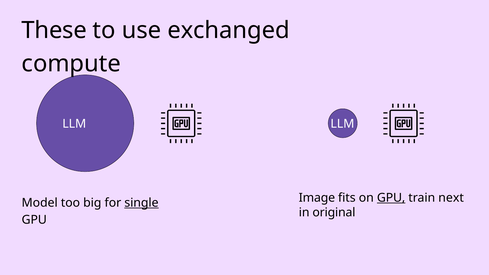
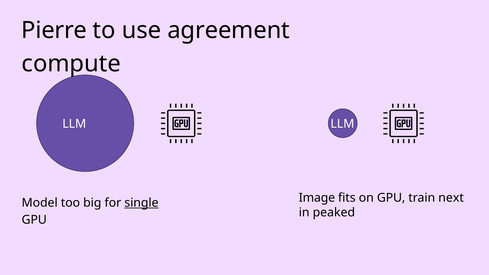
These: These -> Pierre
exchanged: exchanged -> agreement
GPU at (391, 198) underline: present -> none
original: original -> peaked
